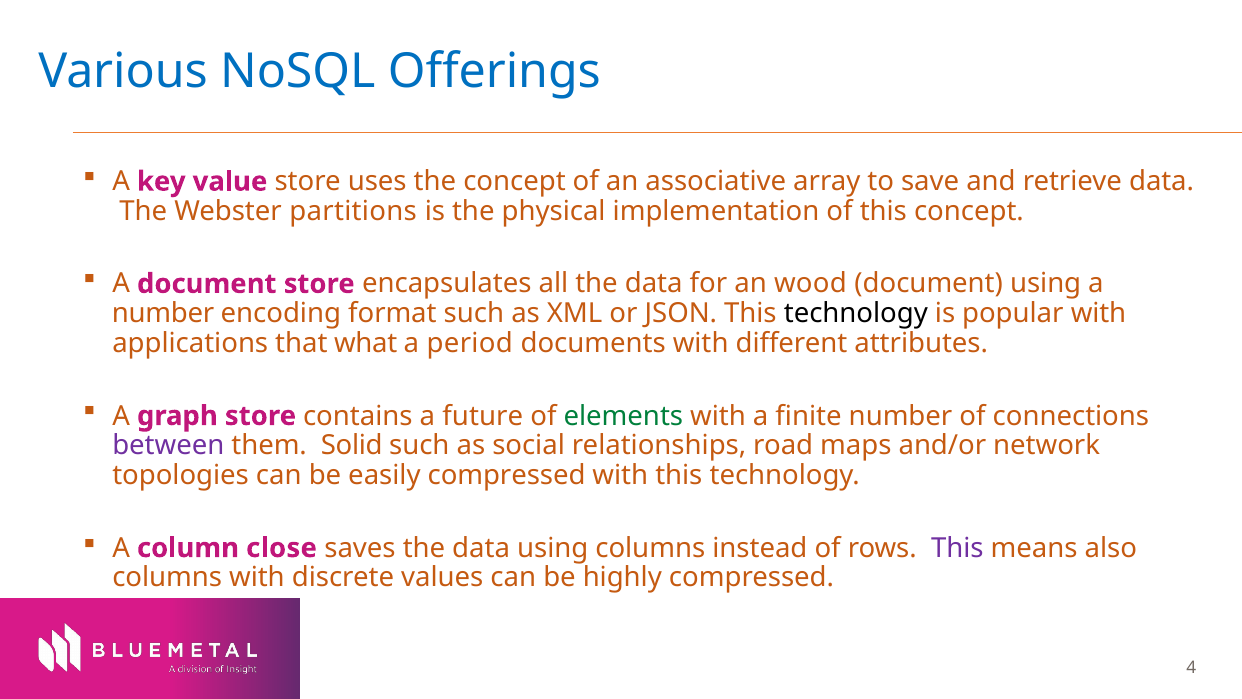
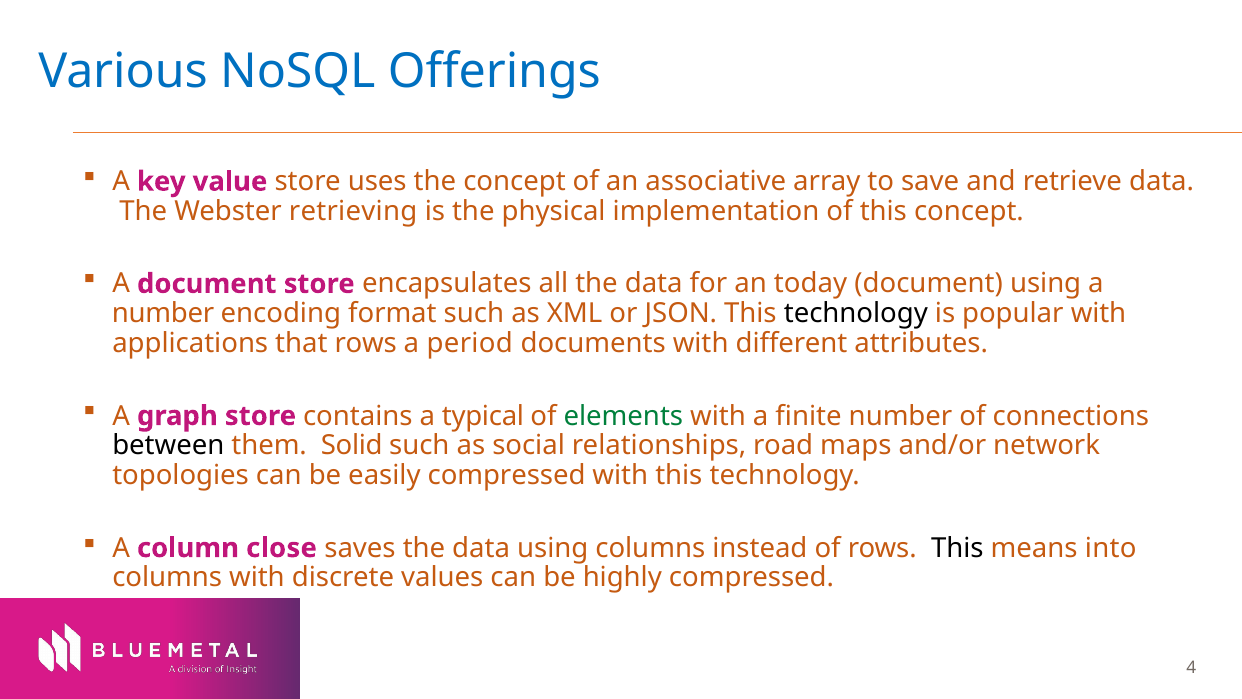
partitions: partitions -> retrieving
wood: wood -> today
that what: what -> rows
future: future -> typical
between colour: purple -> black
This at (957, 548) colour: purple -> black
also: also -> into
